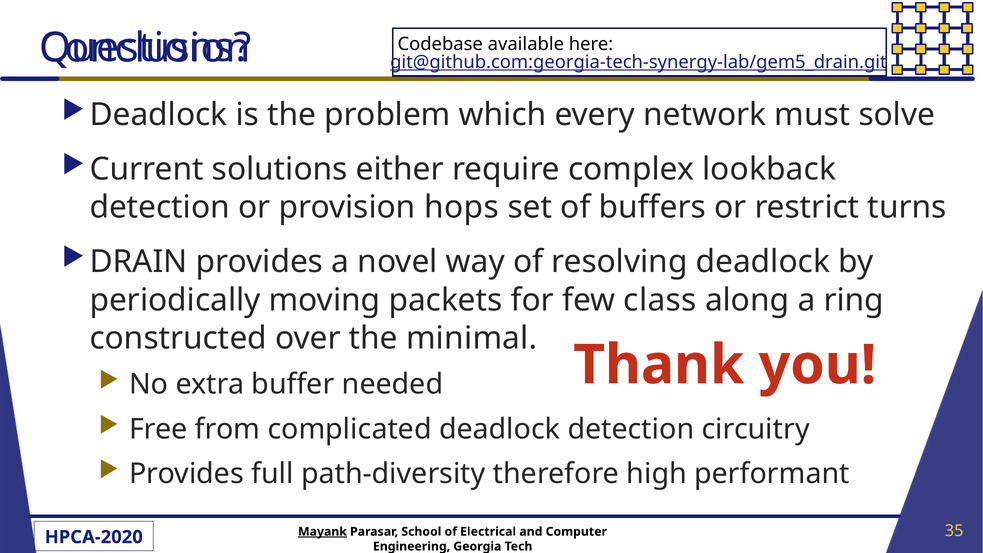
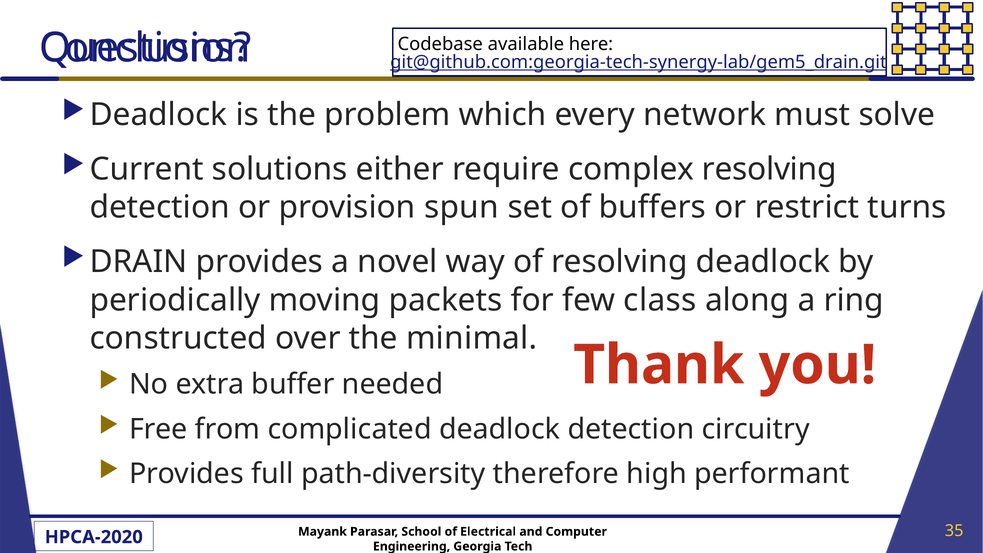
complex lookback: lookback -> resolving
hops: hops -> spun
Mayank underline: present -> none
